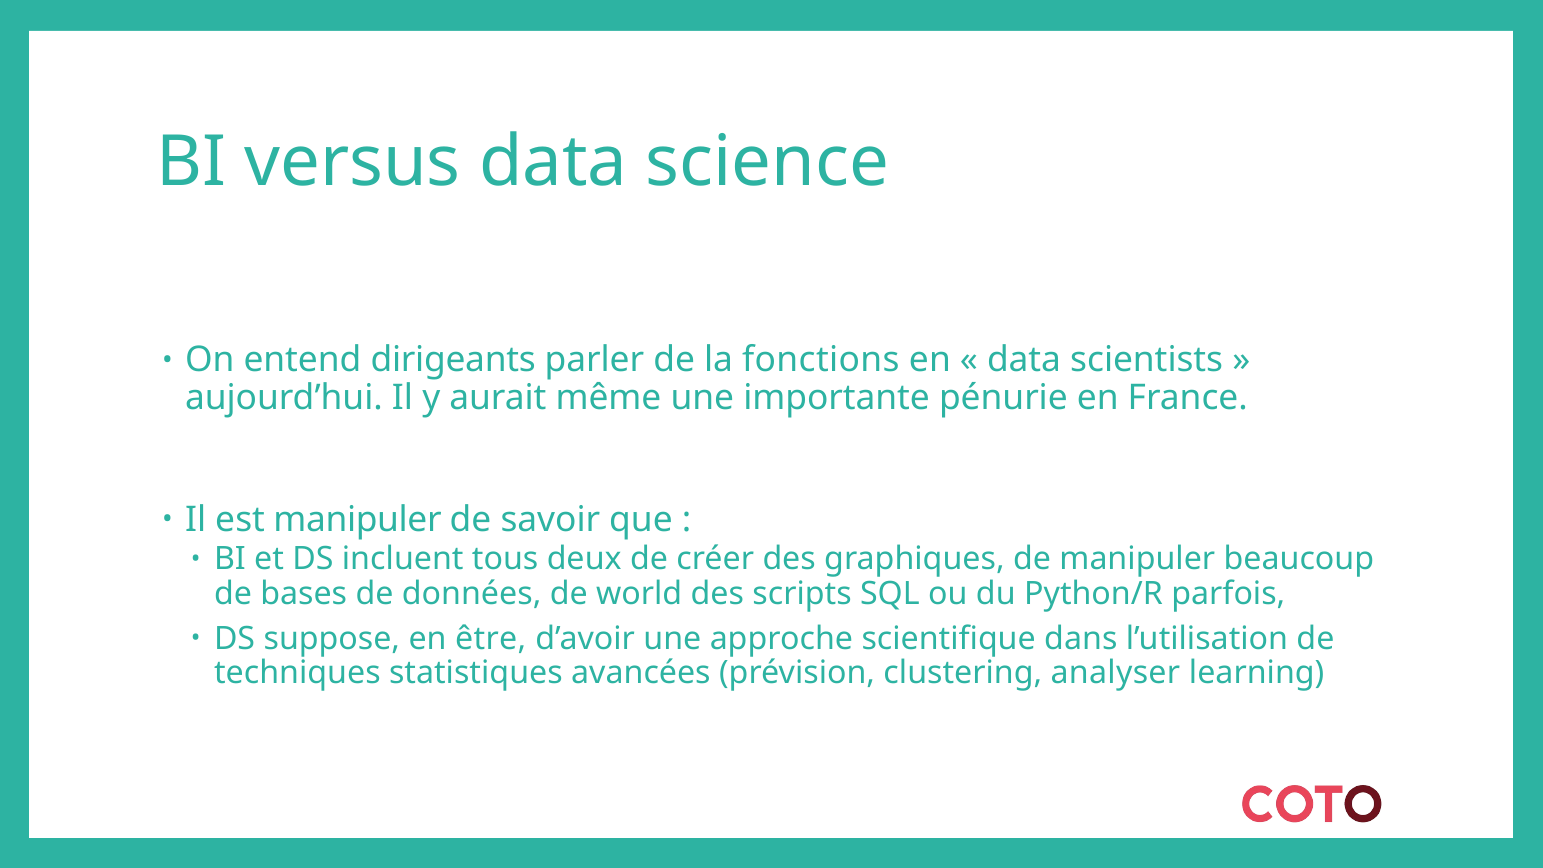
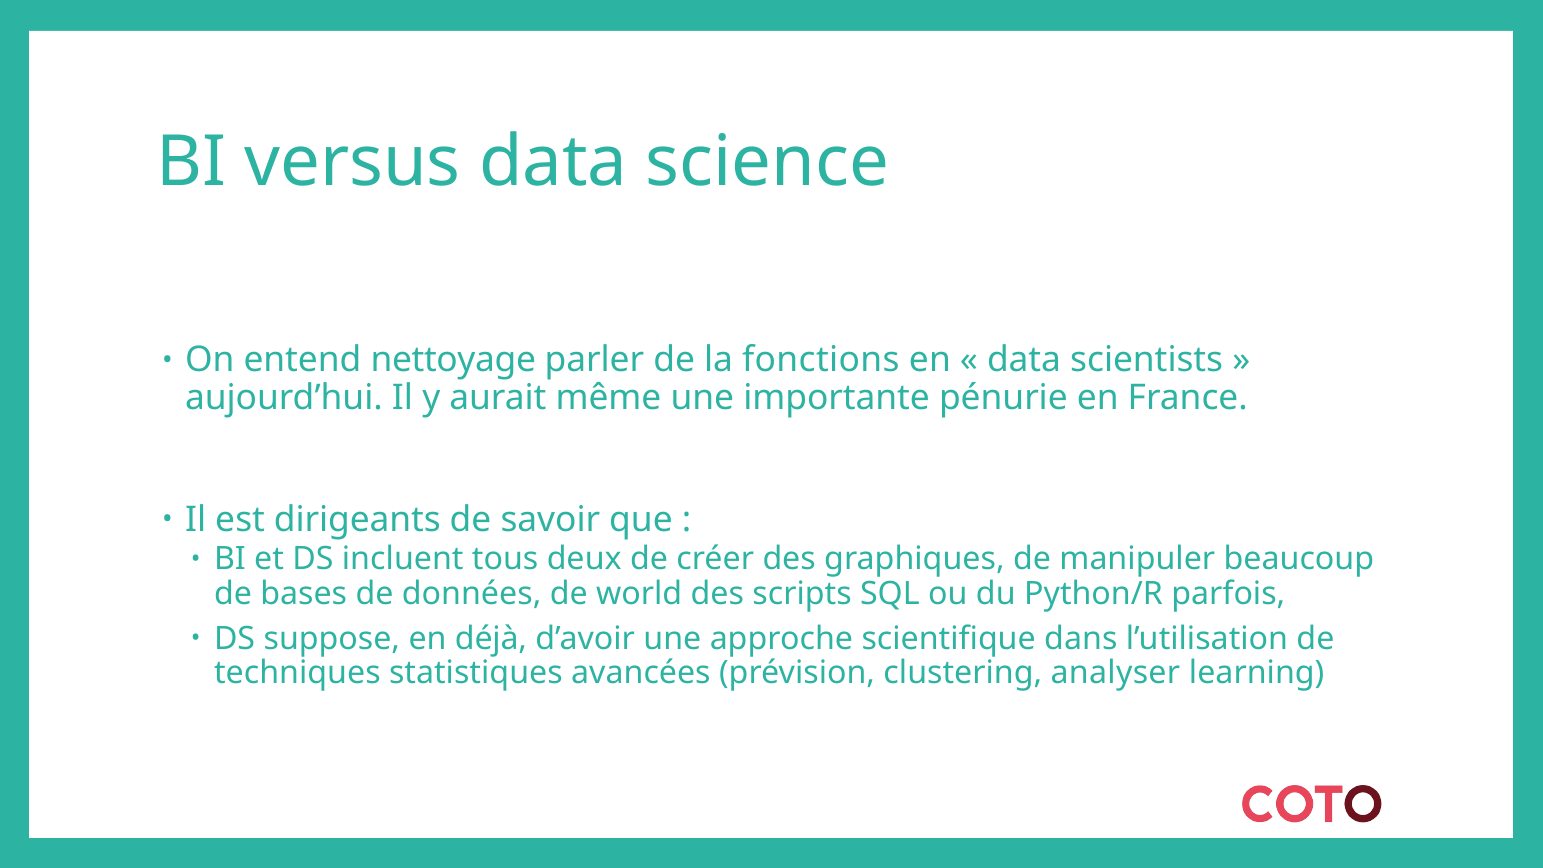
dirigeants: dirigeants -> nettoyage
est manipuler: manipuler -> dirigeants
être: être -> déjà
